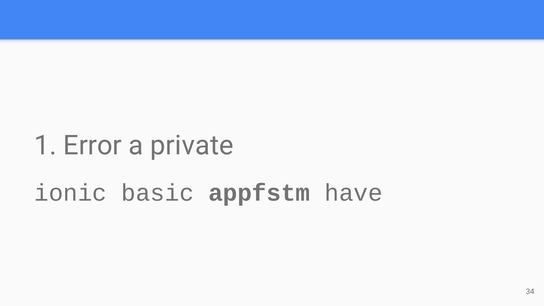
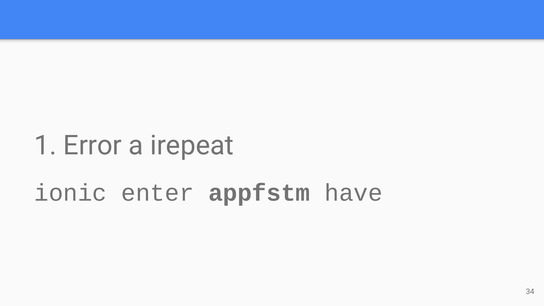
private: private -> irepeat
basic: basic -> enter
